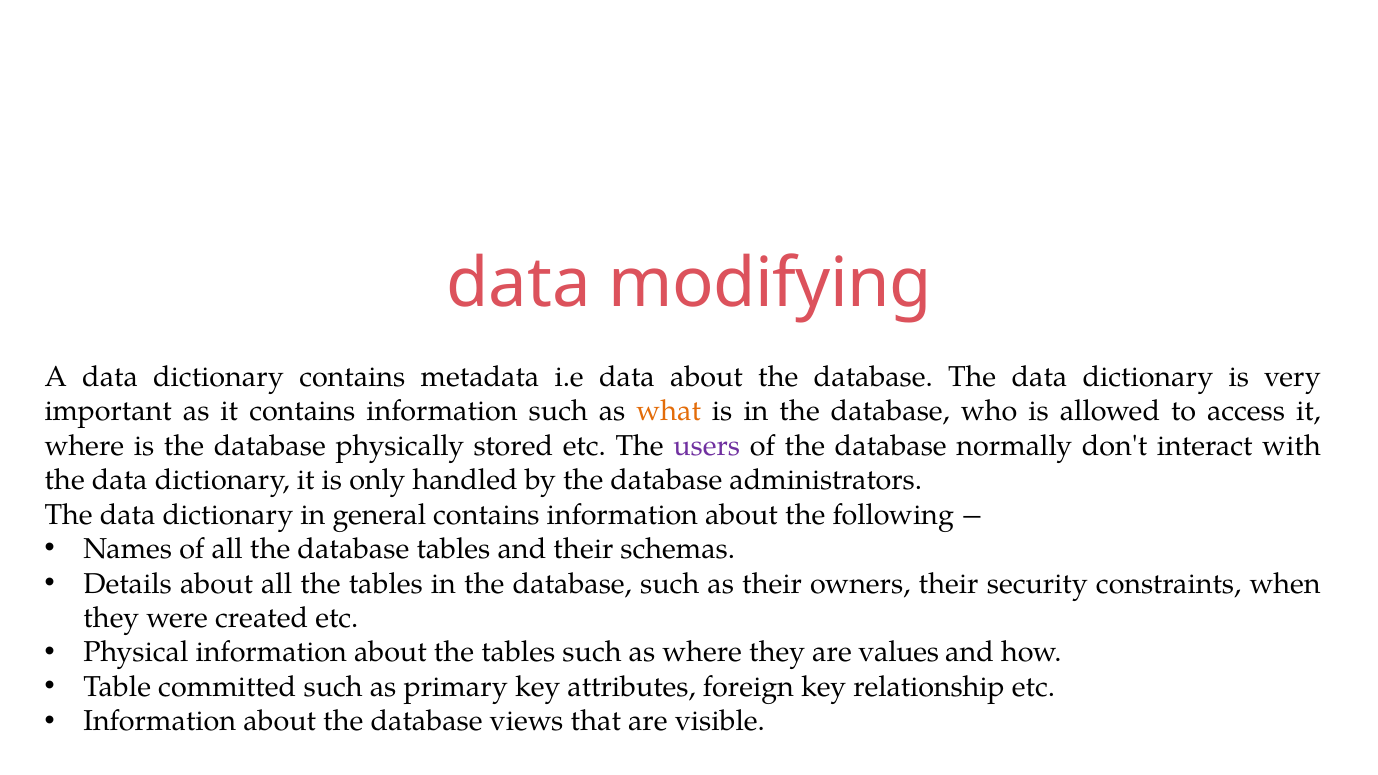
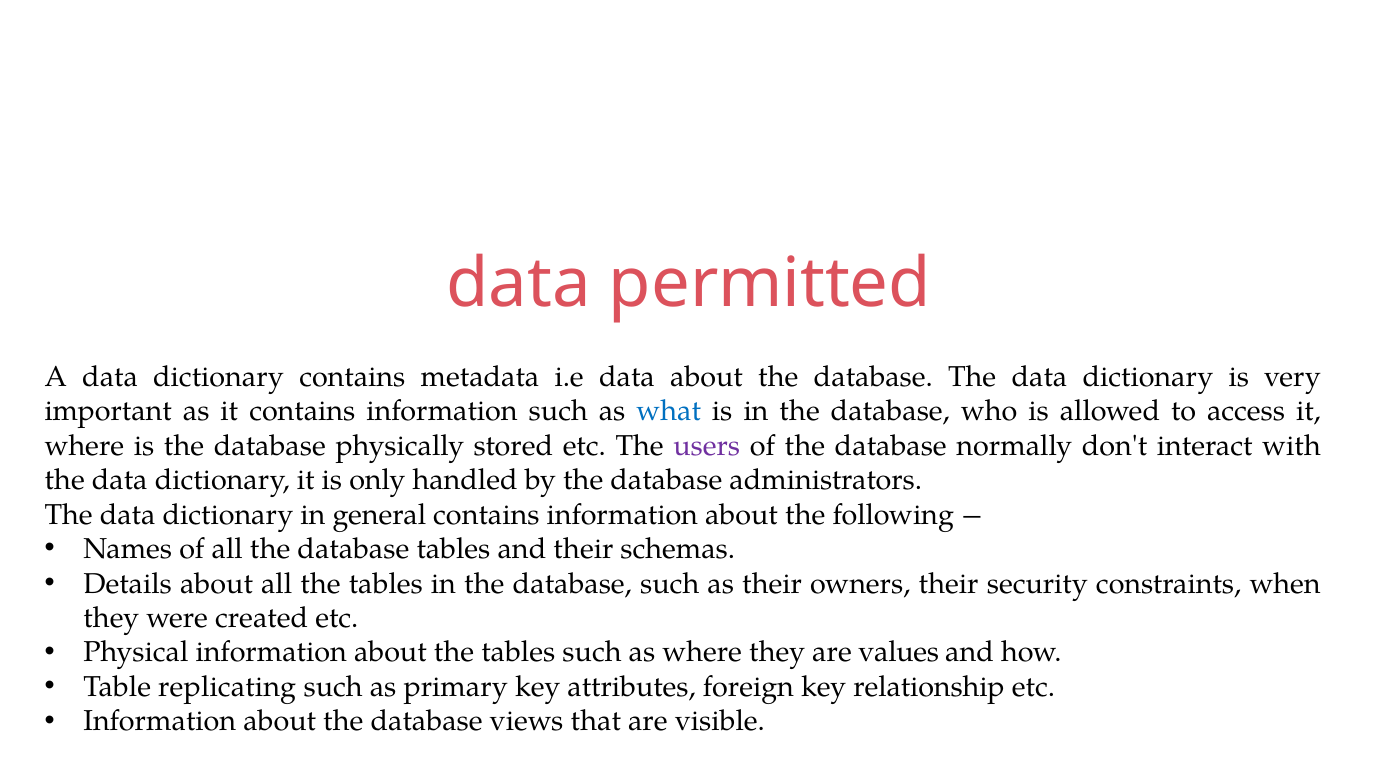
modifying: modifying -> permitted
what colour: orange -> blue
committed: committed -> replicating
